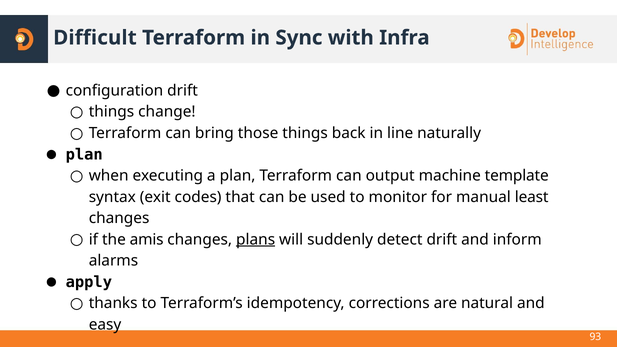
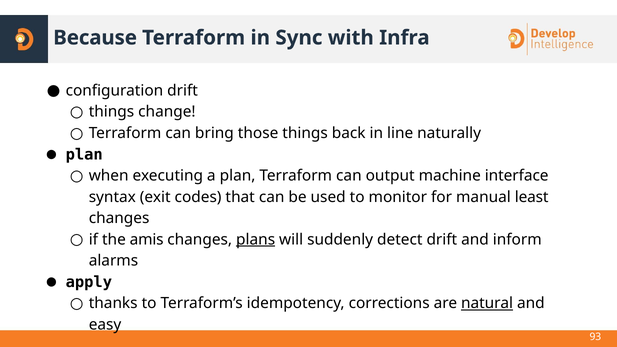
Difficult: Difficult -> Because
template: template -> interface
natural underline: none -> present
